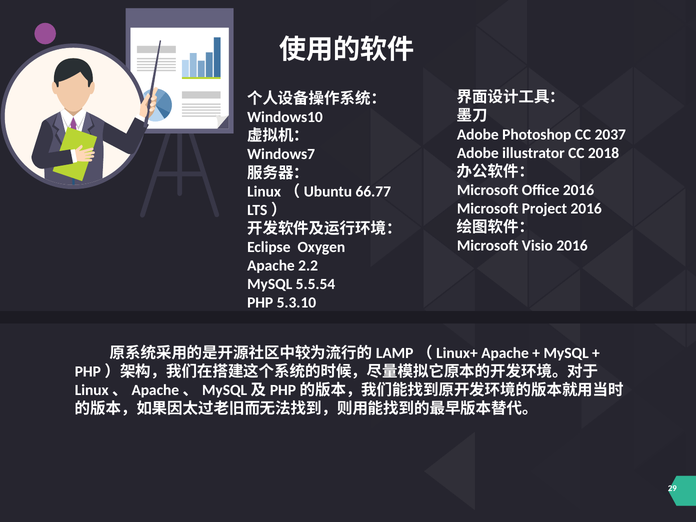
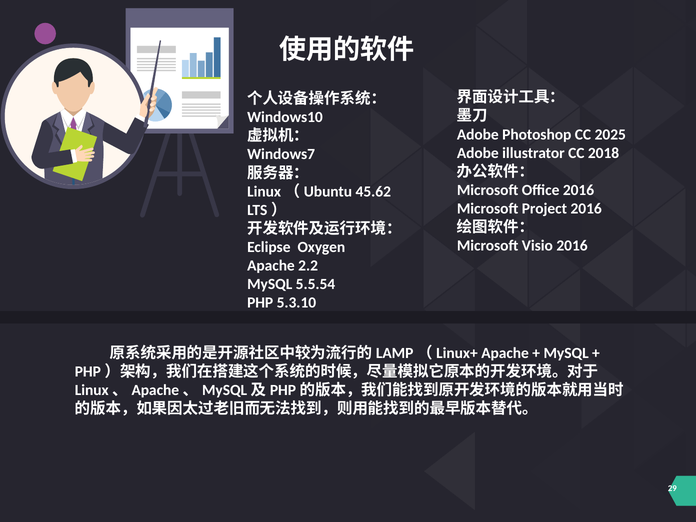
2037: 2037 -> 2025
66.77: 66.77 -> 45.62
